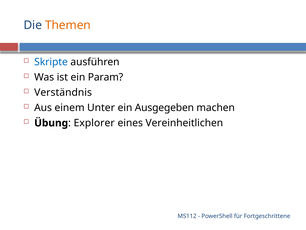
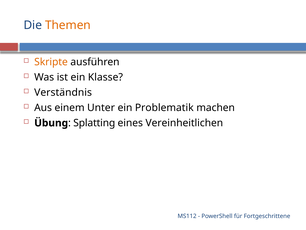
Skripte colour: blue -> orange
Param: Param -> Klasse
Ausgegeben: Ausgegeben -> Problematik
Explorer: Explorer -> Splatting
